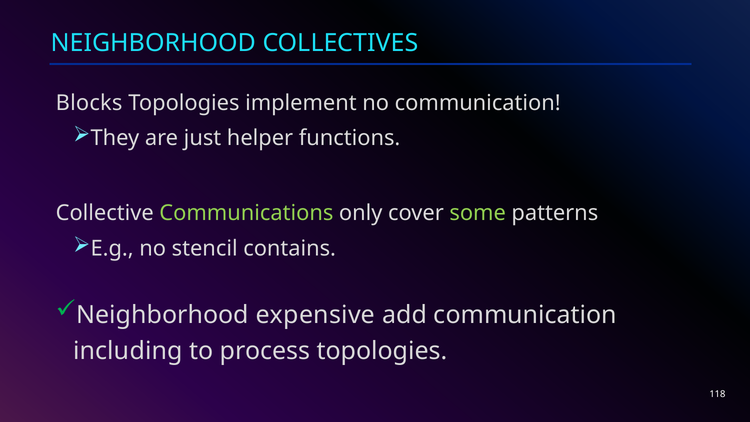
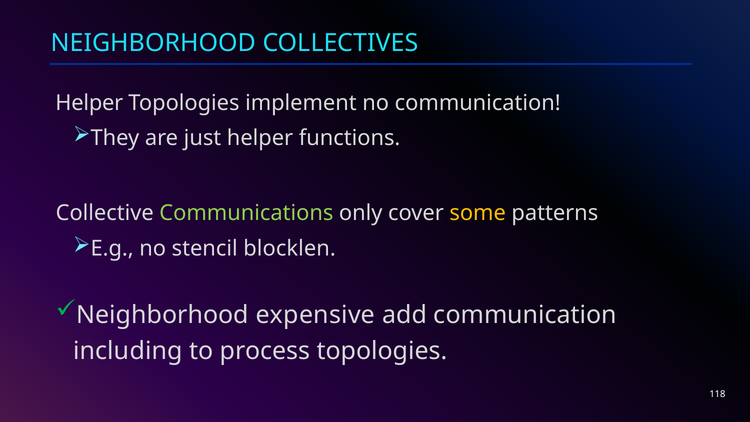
Blocks at (89, 103): Blocks -> Helper
some colour: light green -> yellow
contains: contains -> blocklen
